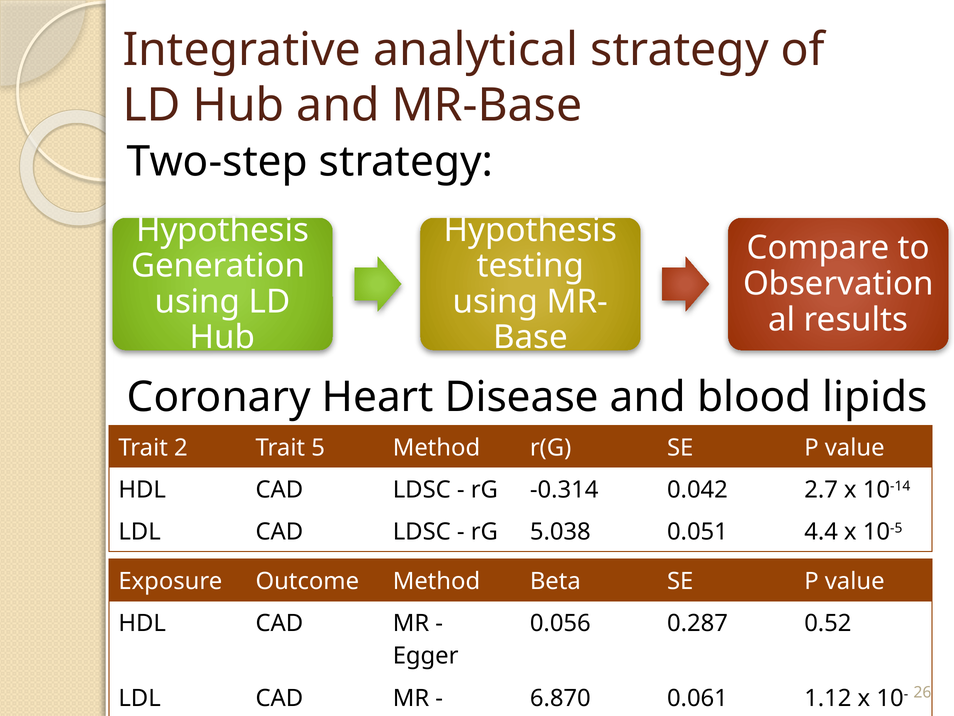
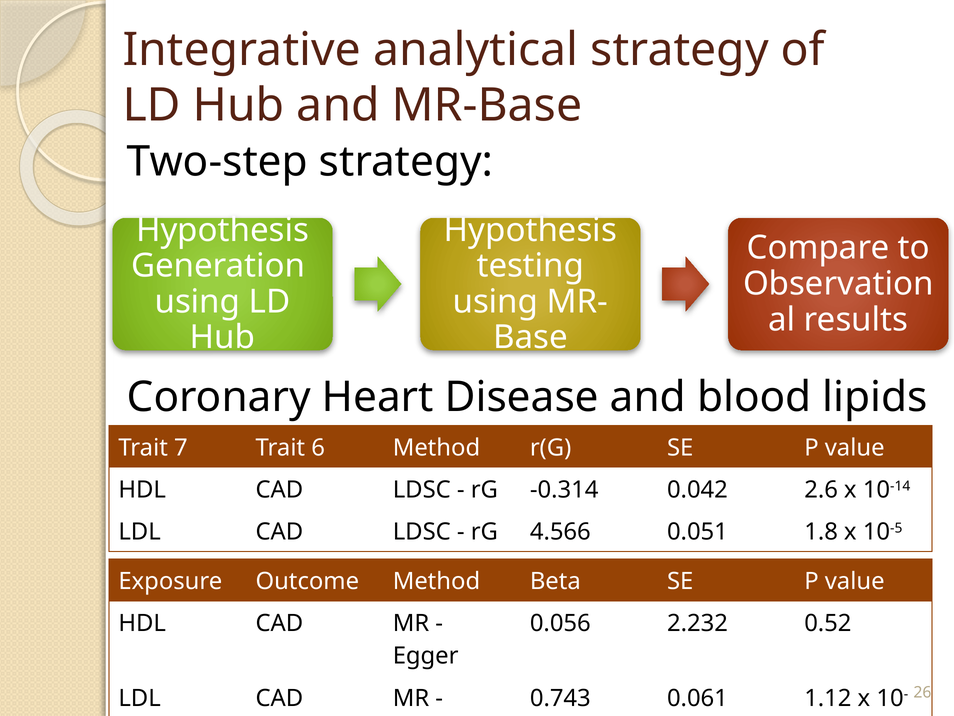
2: 2 -> 7
5: 5 -> 6
2.7: 2.7 -> 2.6
5.038: 5.038 -> 4.566
4.4: 4.4 -> 1.8
0.287: 0.287 -> 2.232
6.870: 6.870 -> 0.743
